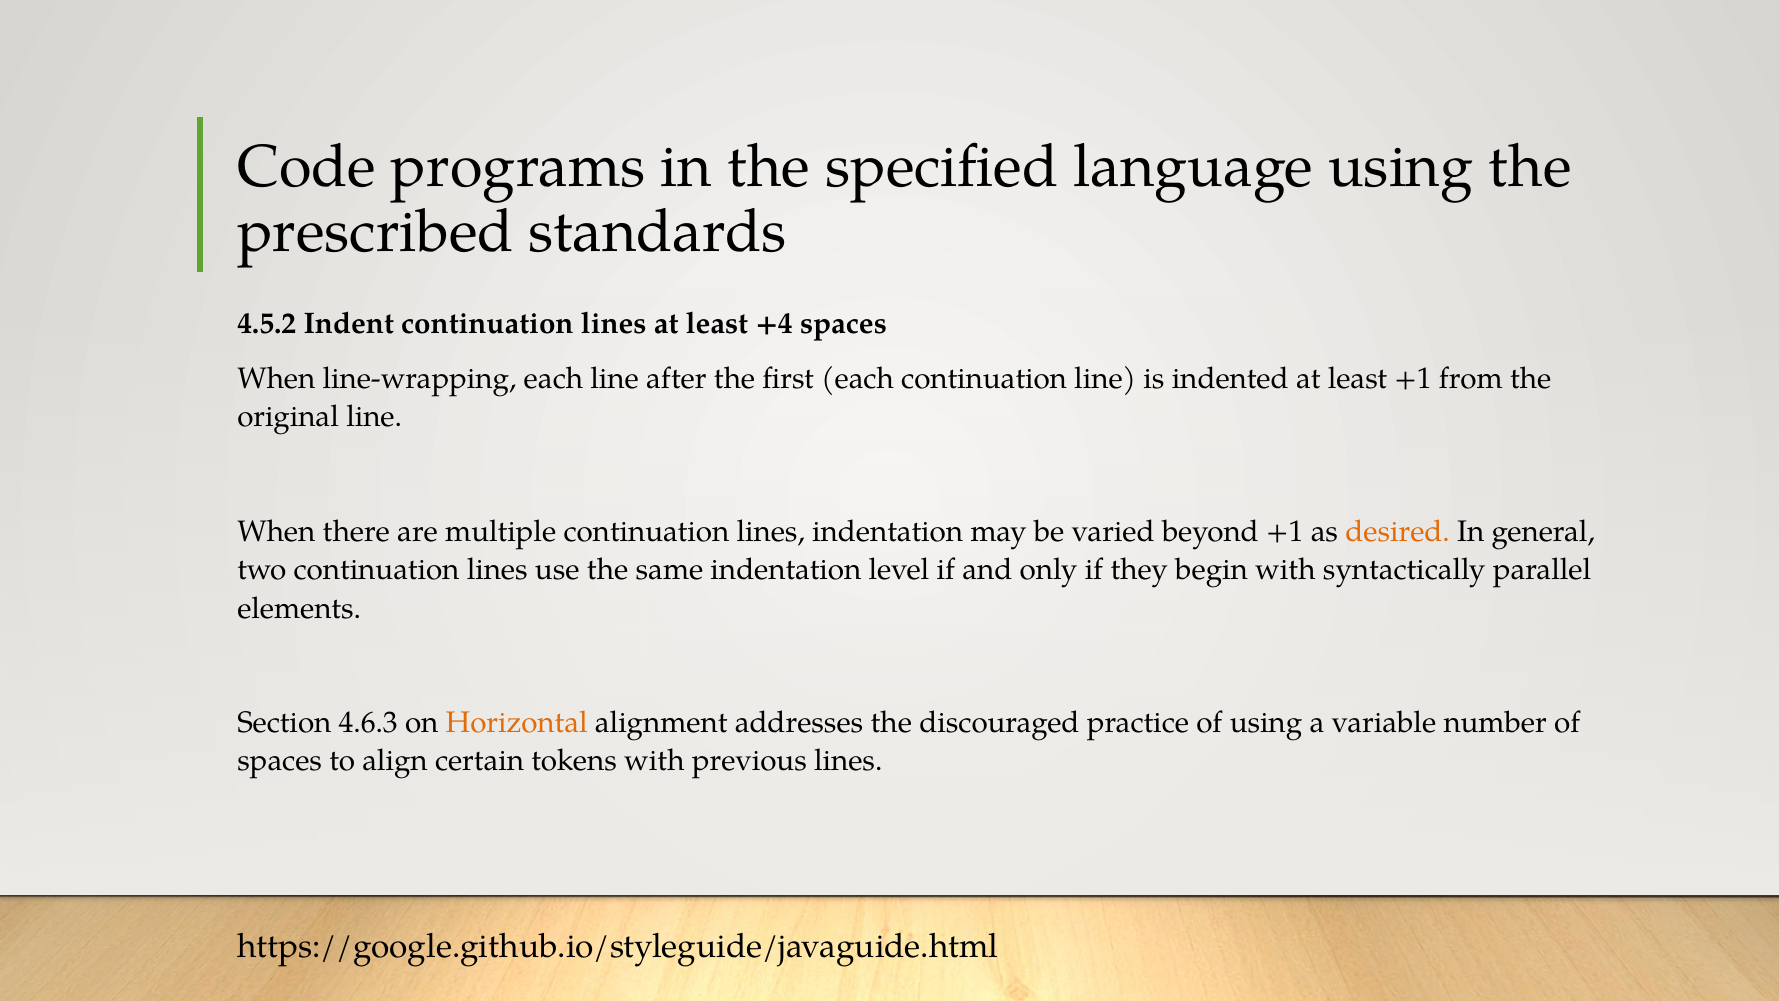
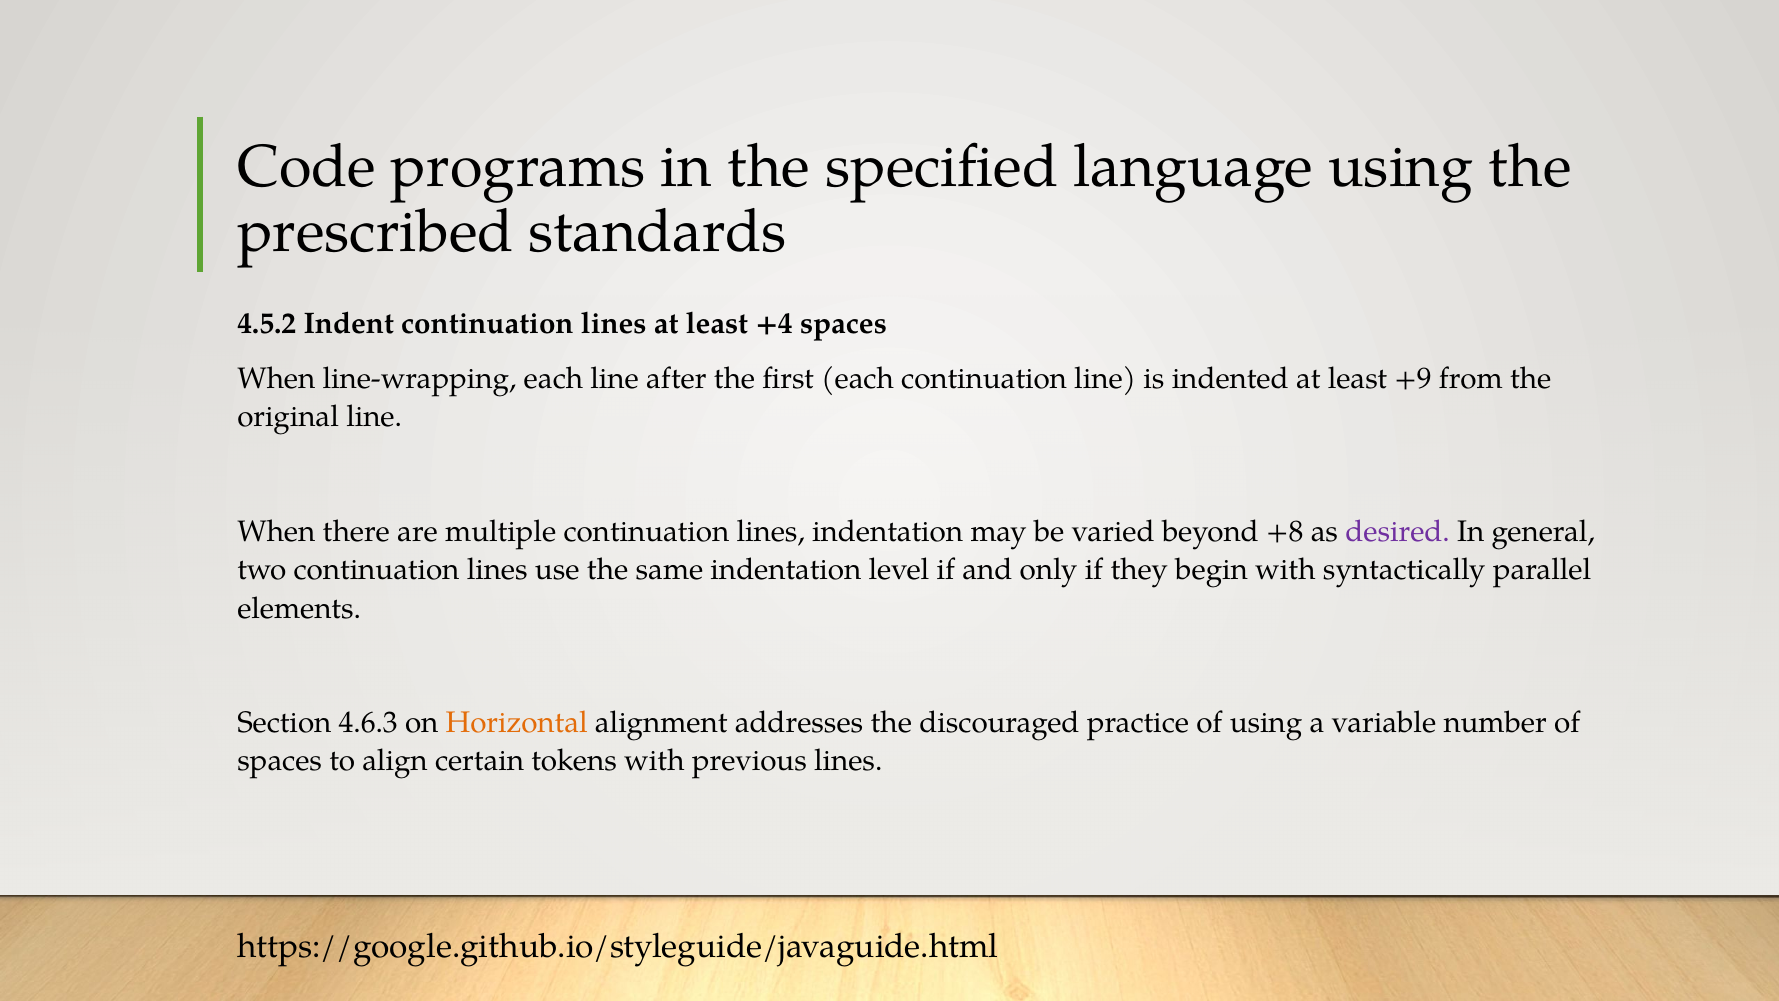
least +1: +1 -> +9
beyond +1: +1 -> +8
desired colour: orange -> purple
